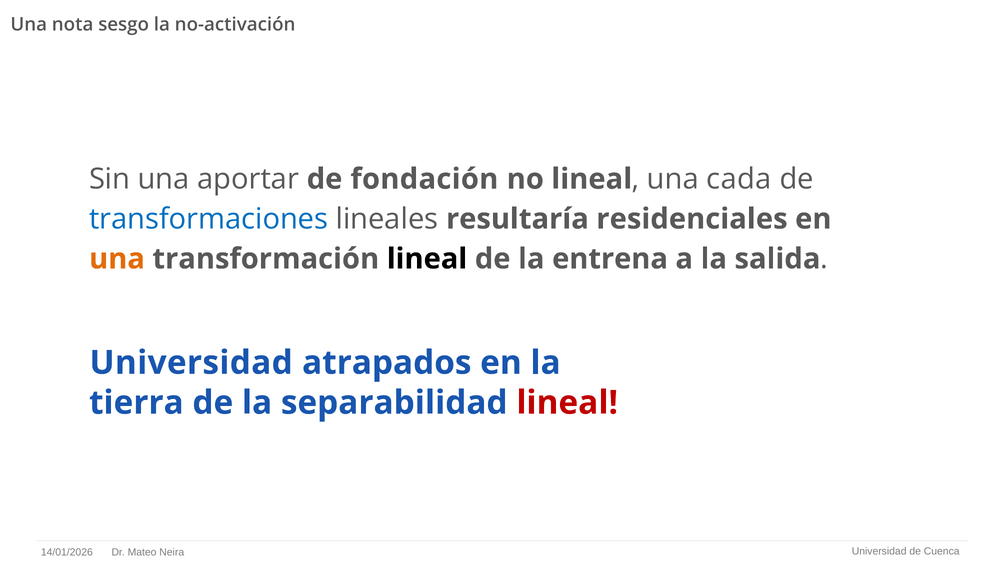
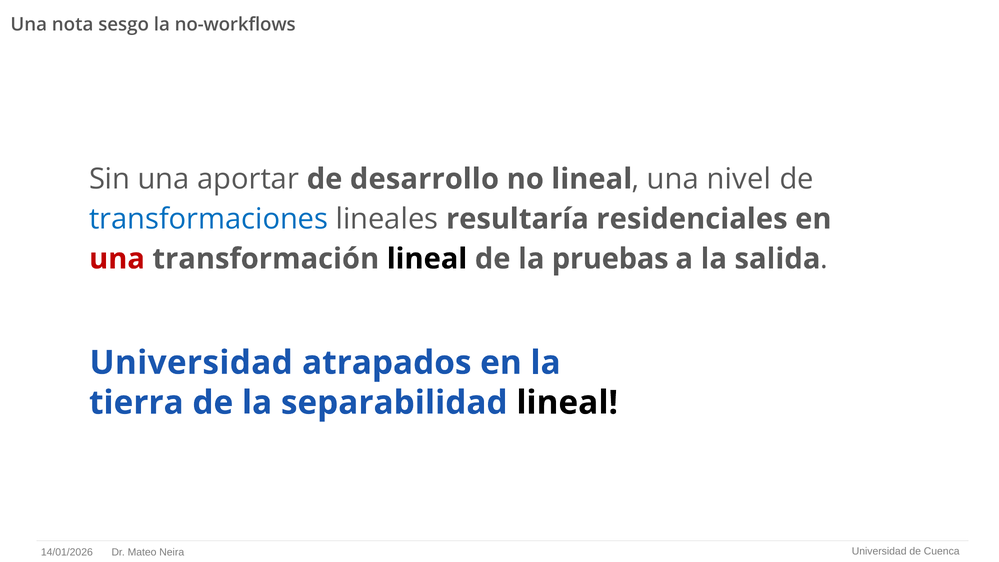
no-activación: no-activación -> no-workflows
fondación: fondación -> desarrollo
cada: cada -> nivel
una at (117, 259) colour: orange -> red
entrena: entrena -> pruebas
lineal at (567, 403) colour: red -> black
